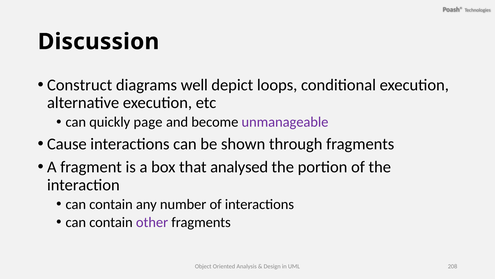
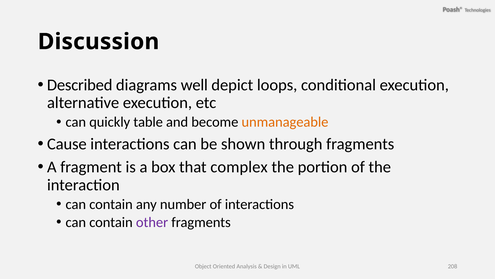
Construct: Construct -> Described
page: page -> table
unmanageable colour: purple -> orange
analysed: analysed -> complex
